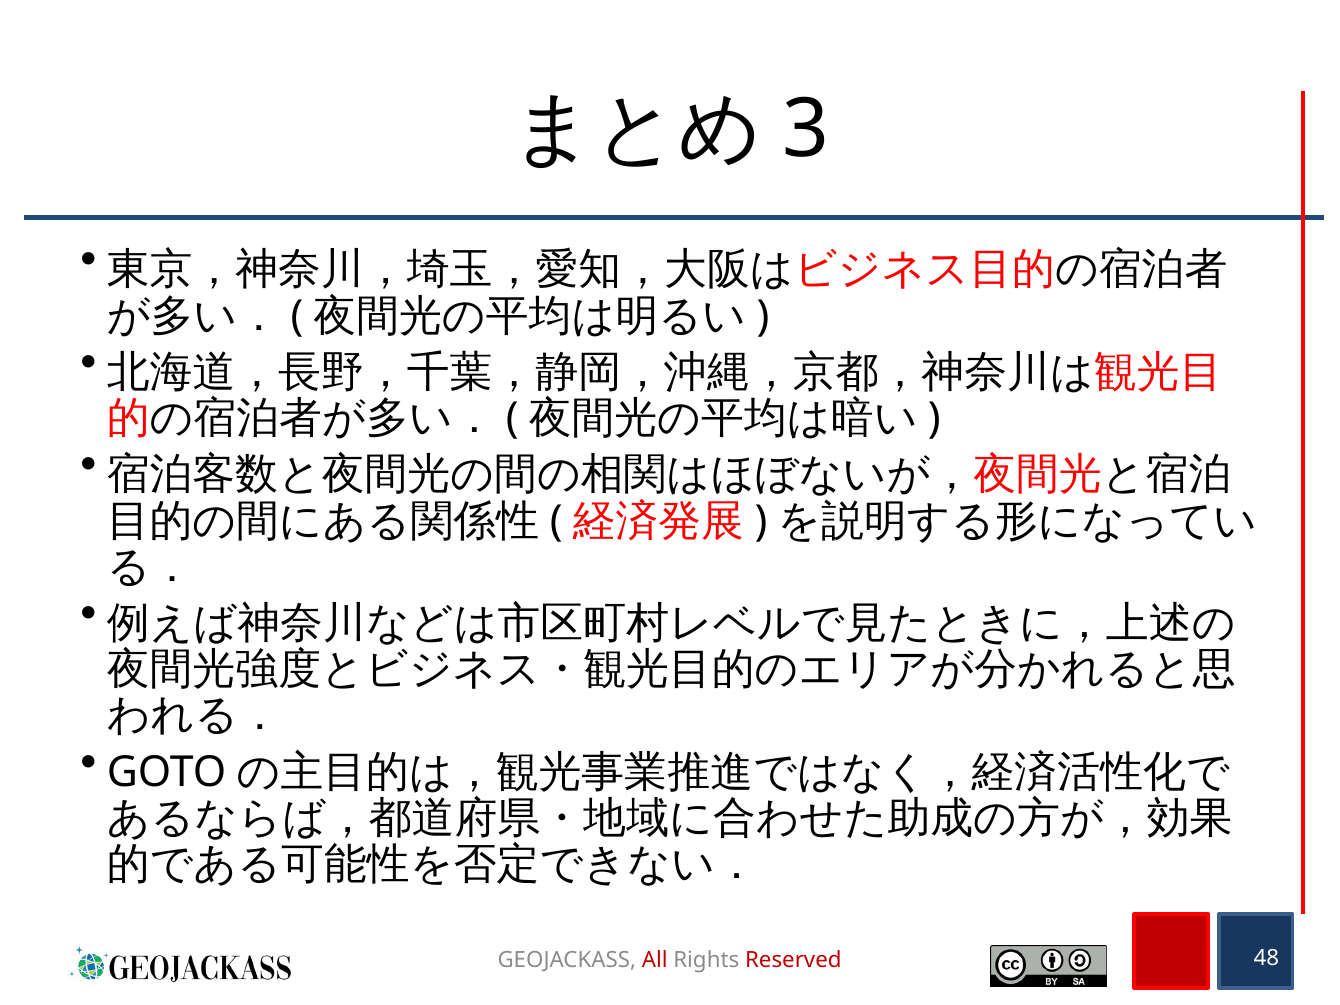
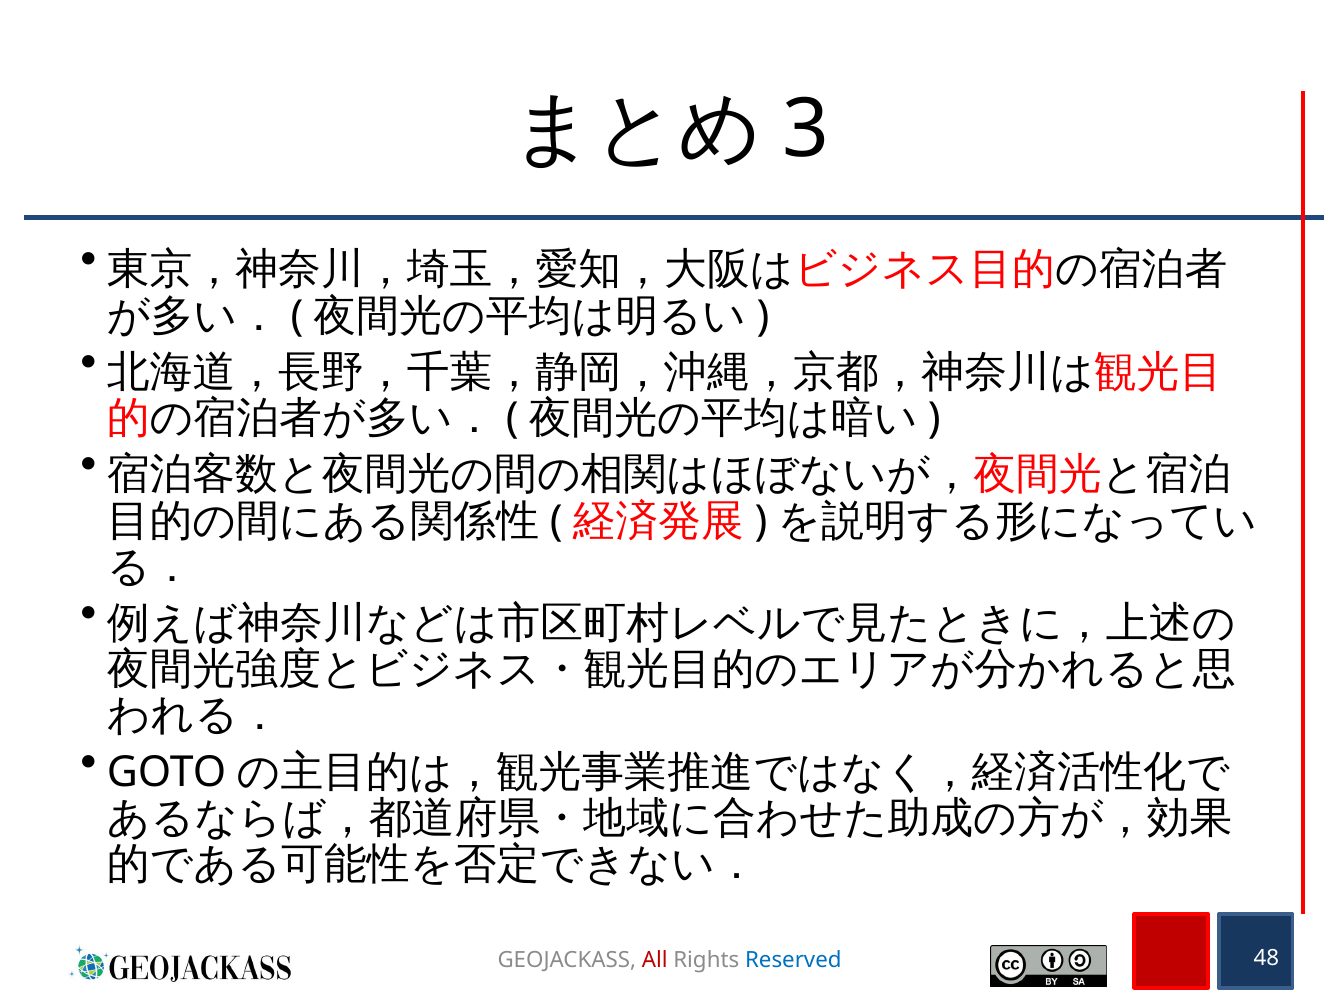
Reserved colour: red -> blue
